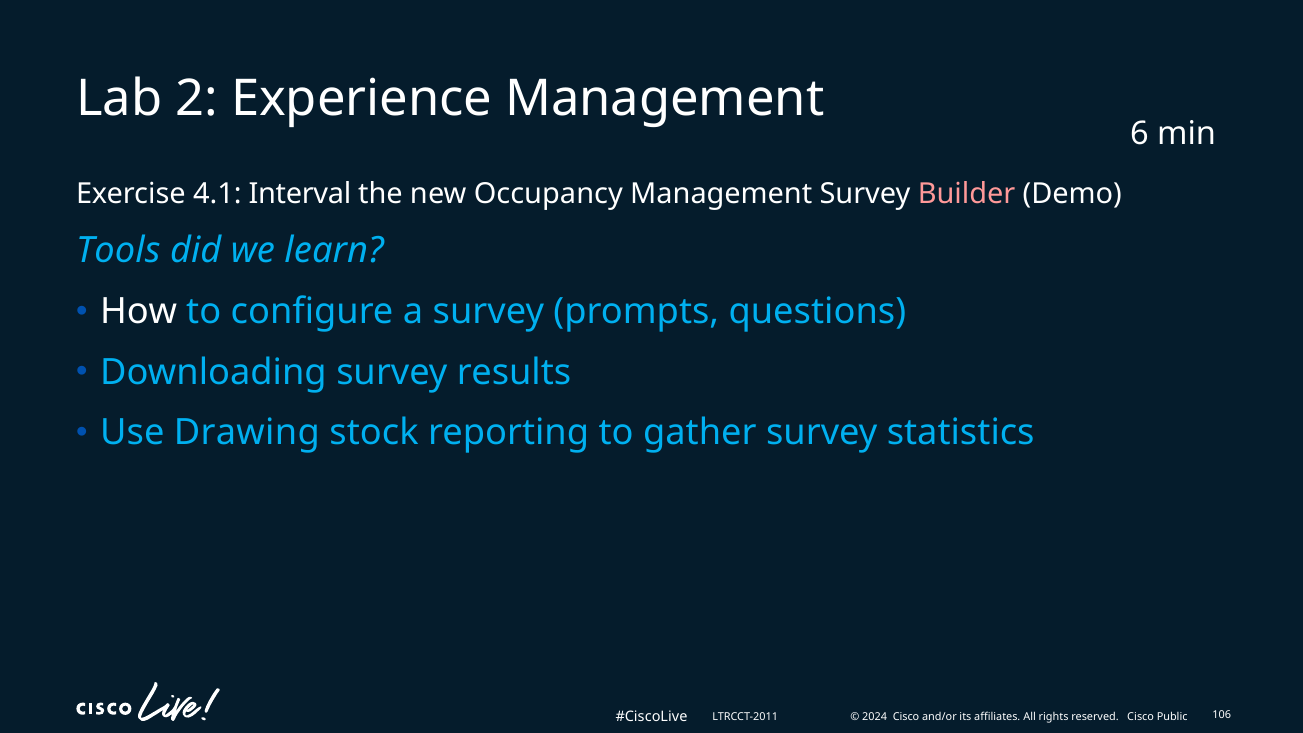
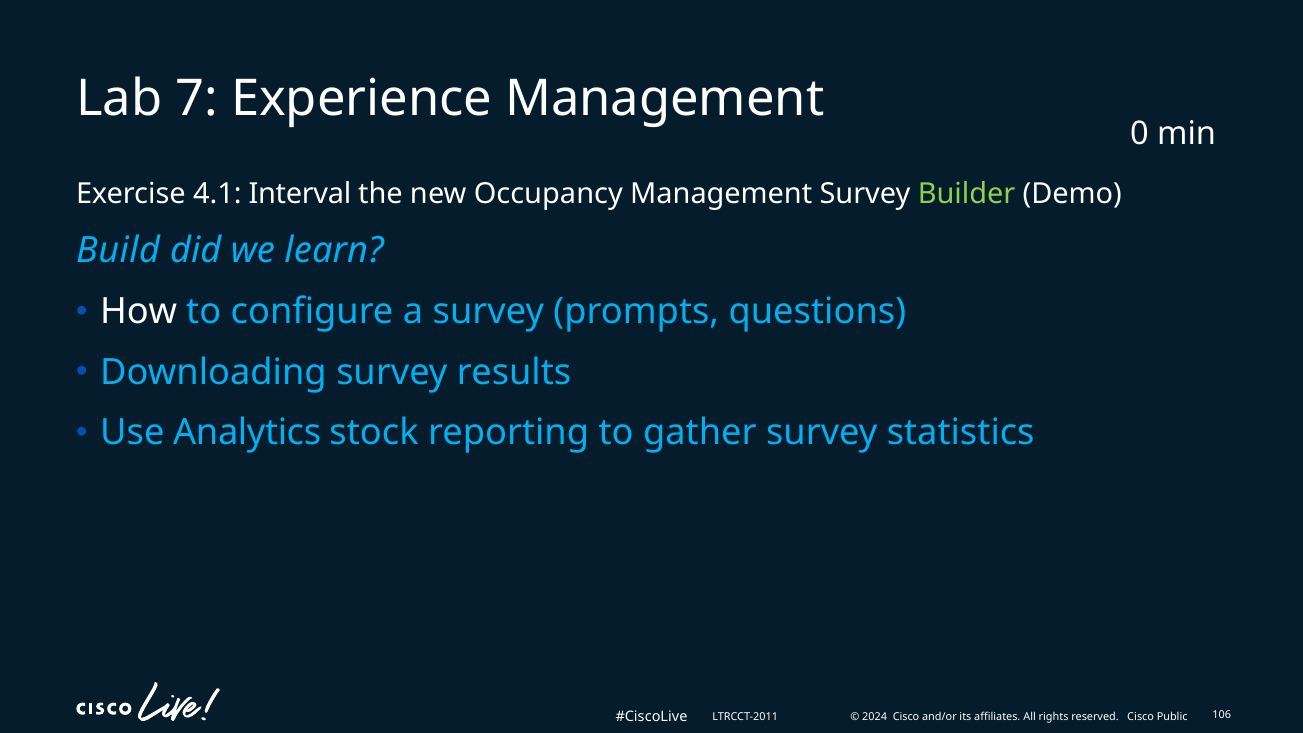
2: 2 -> 7
6: 6 -> 0
Builder colour: pink -> light green
Tools: Tools -> Build
Drawing: Drawing -> Analytics
